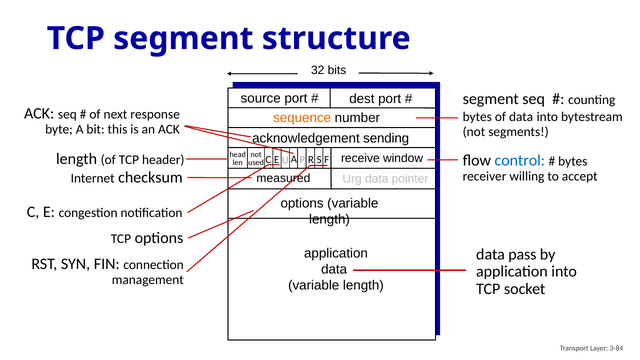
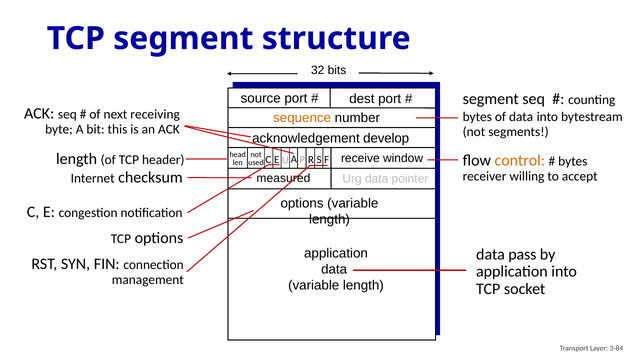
response: response -> receiving
sending: sending -> develop
control colour: blue -> orange
